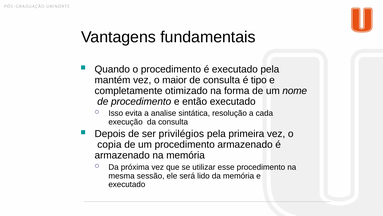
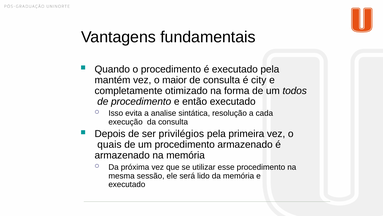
tipo: tipo -> city
nome: nome -> todos
copia: copia -> quais
